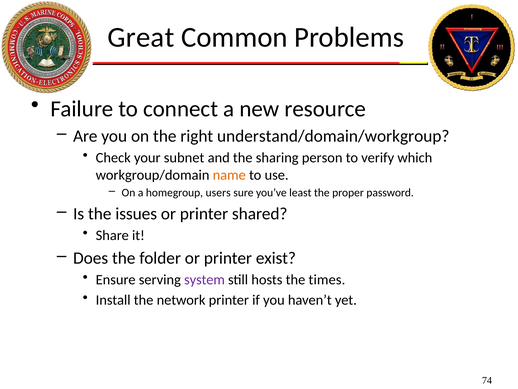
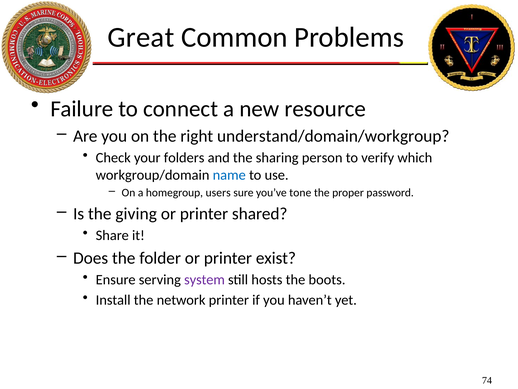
subnet: subnet -> folders
name colour: orange -> blue
least: least -> tone
issues: issues -> giving
times: times -> boots
